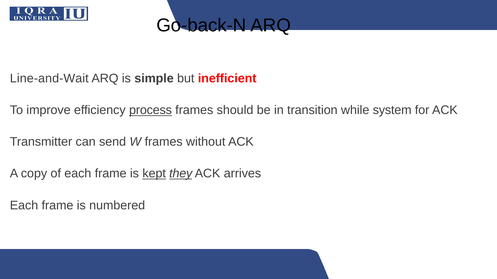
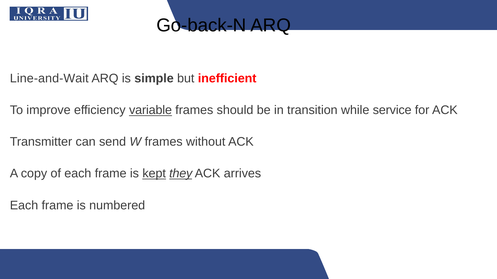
process: process -> variable
system: system -> service
